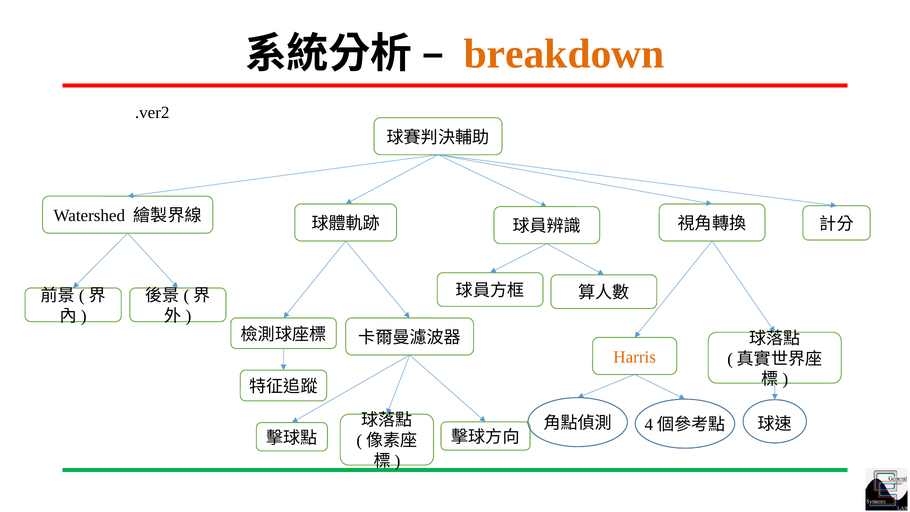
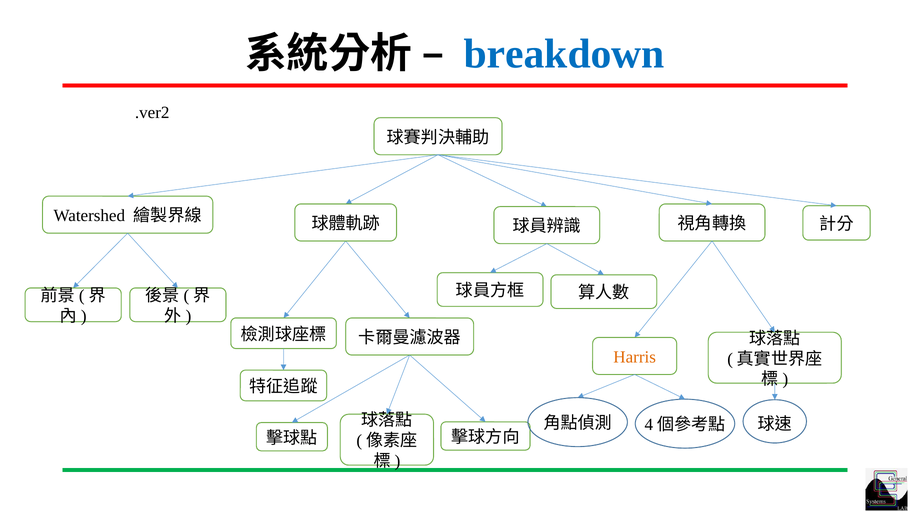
breakdown colour: orange -> blue
